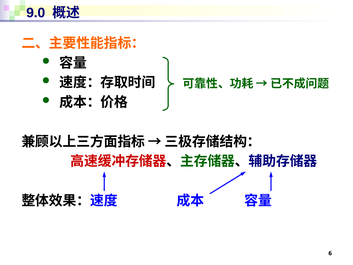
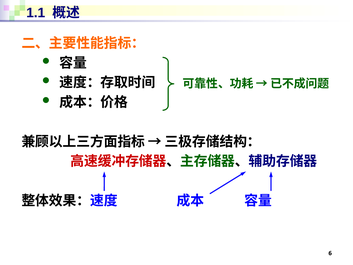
9.0: 9.0 -> 1.1
